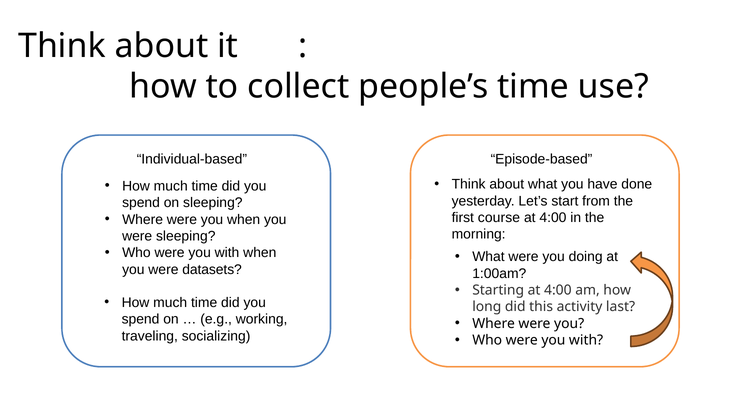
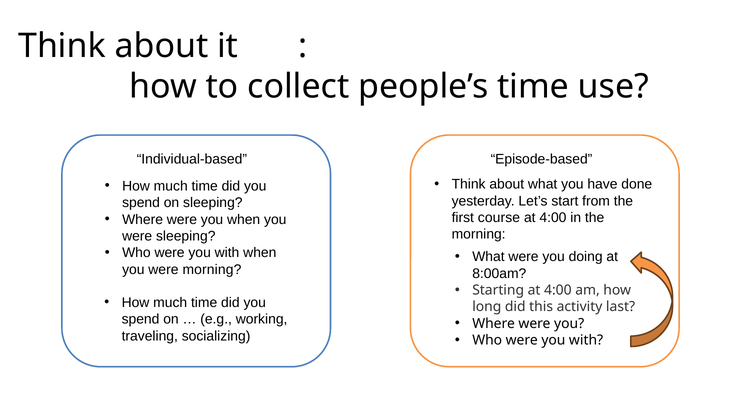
were datasets: datasets -> morning
1:00am: 1:00am -> 8:00am
